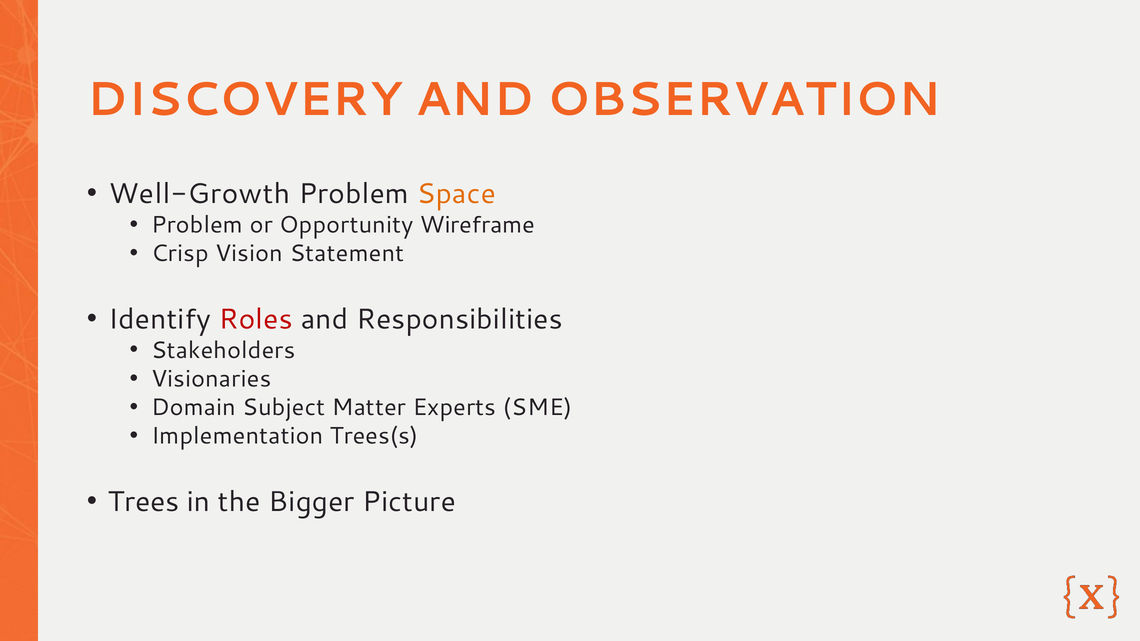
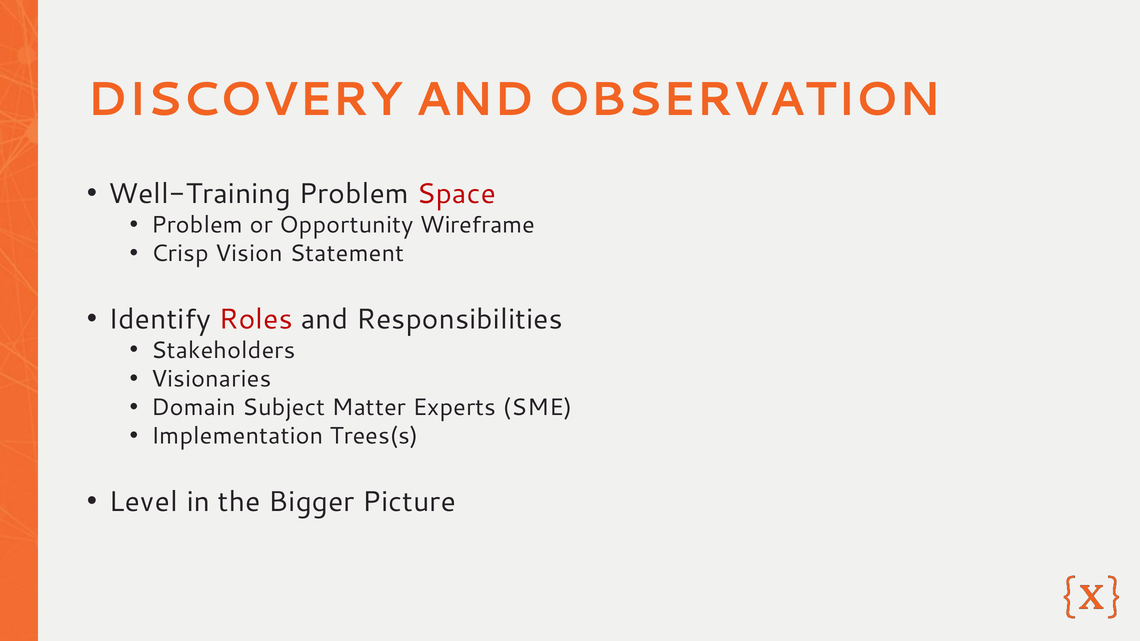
Well-Growth: Well-Growth -> Well-Training
Space colour: orange -> red
Trees: Trees -> Level
